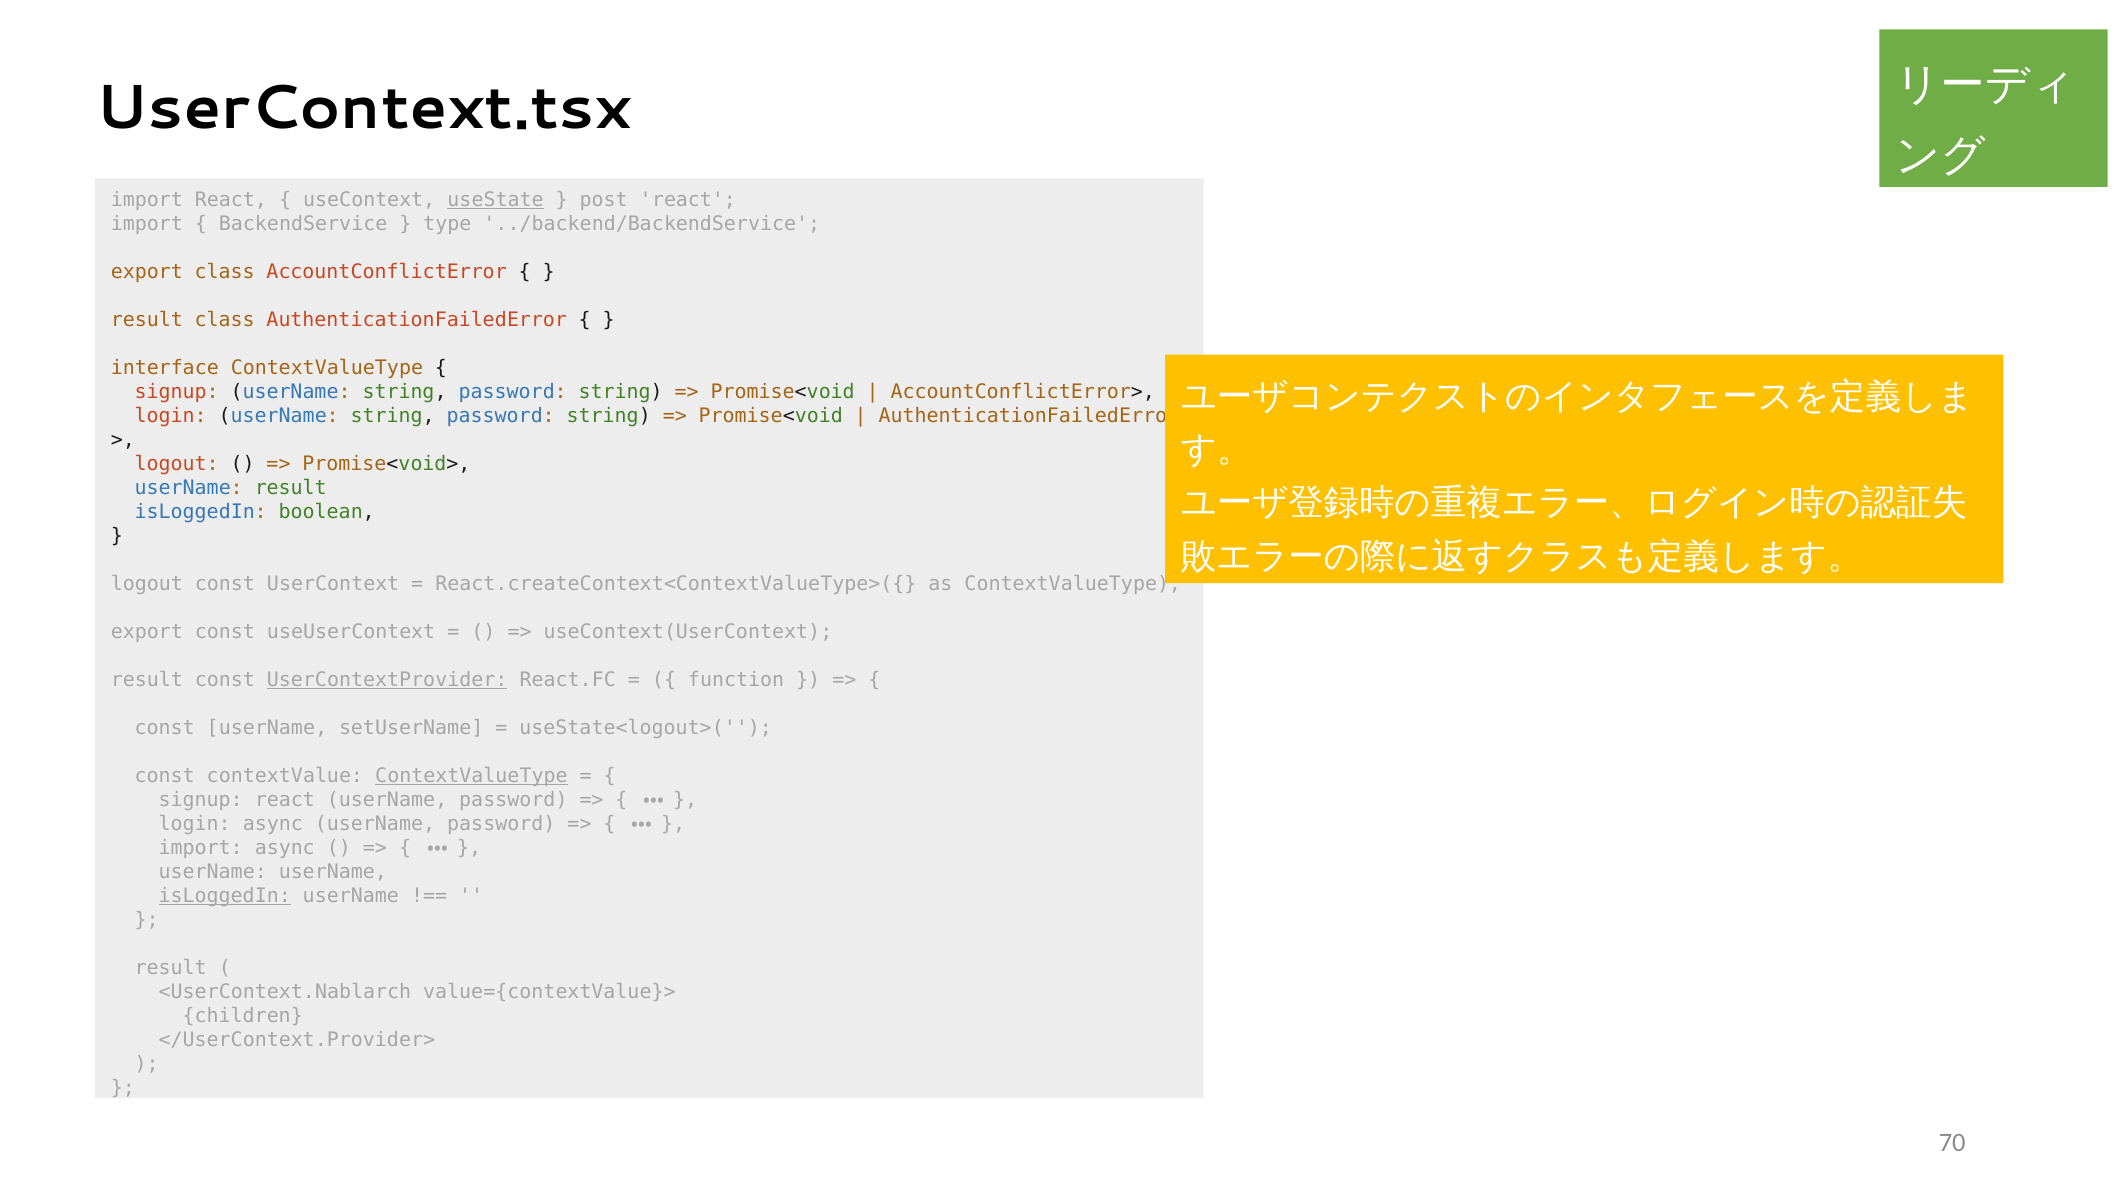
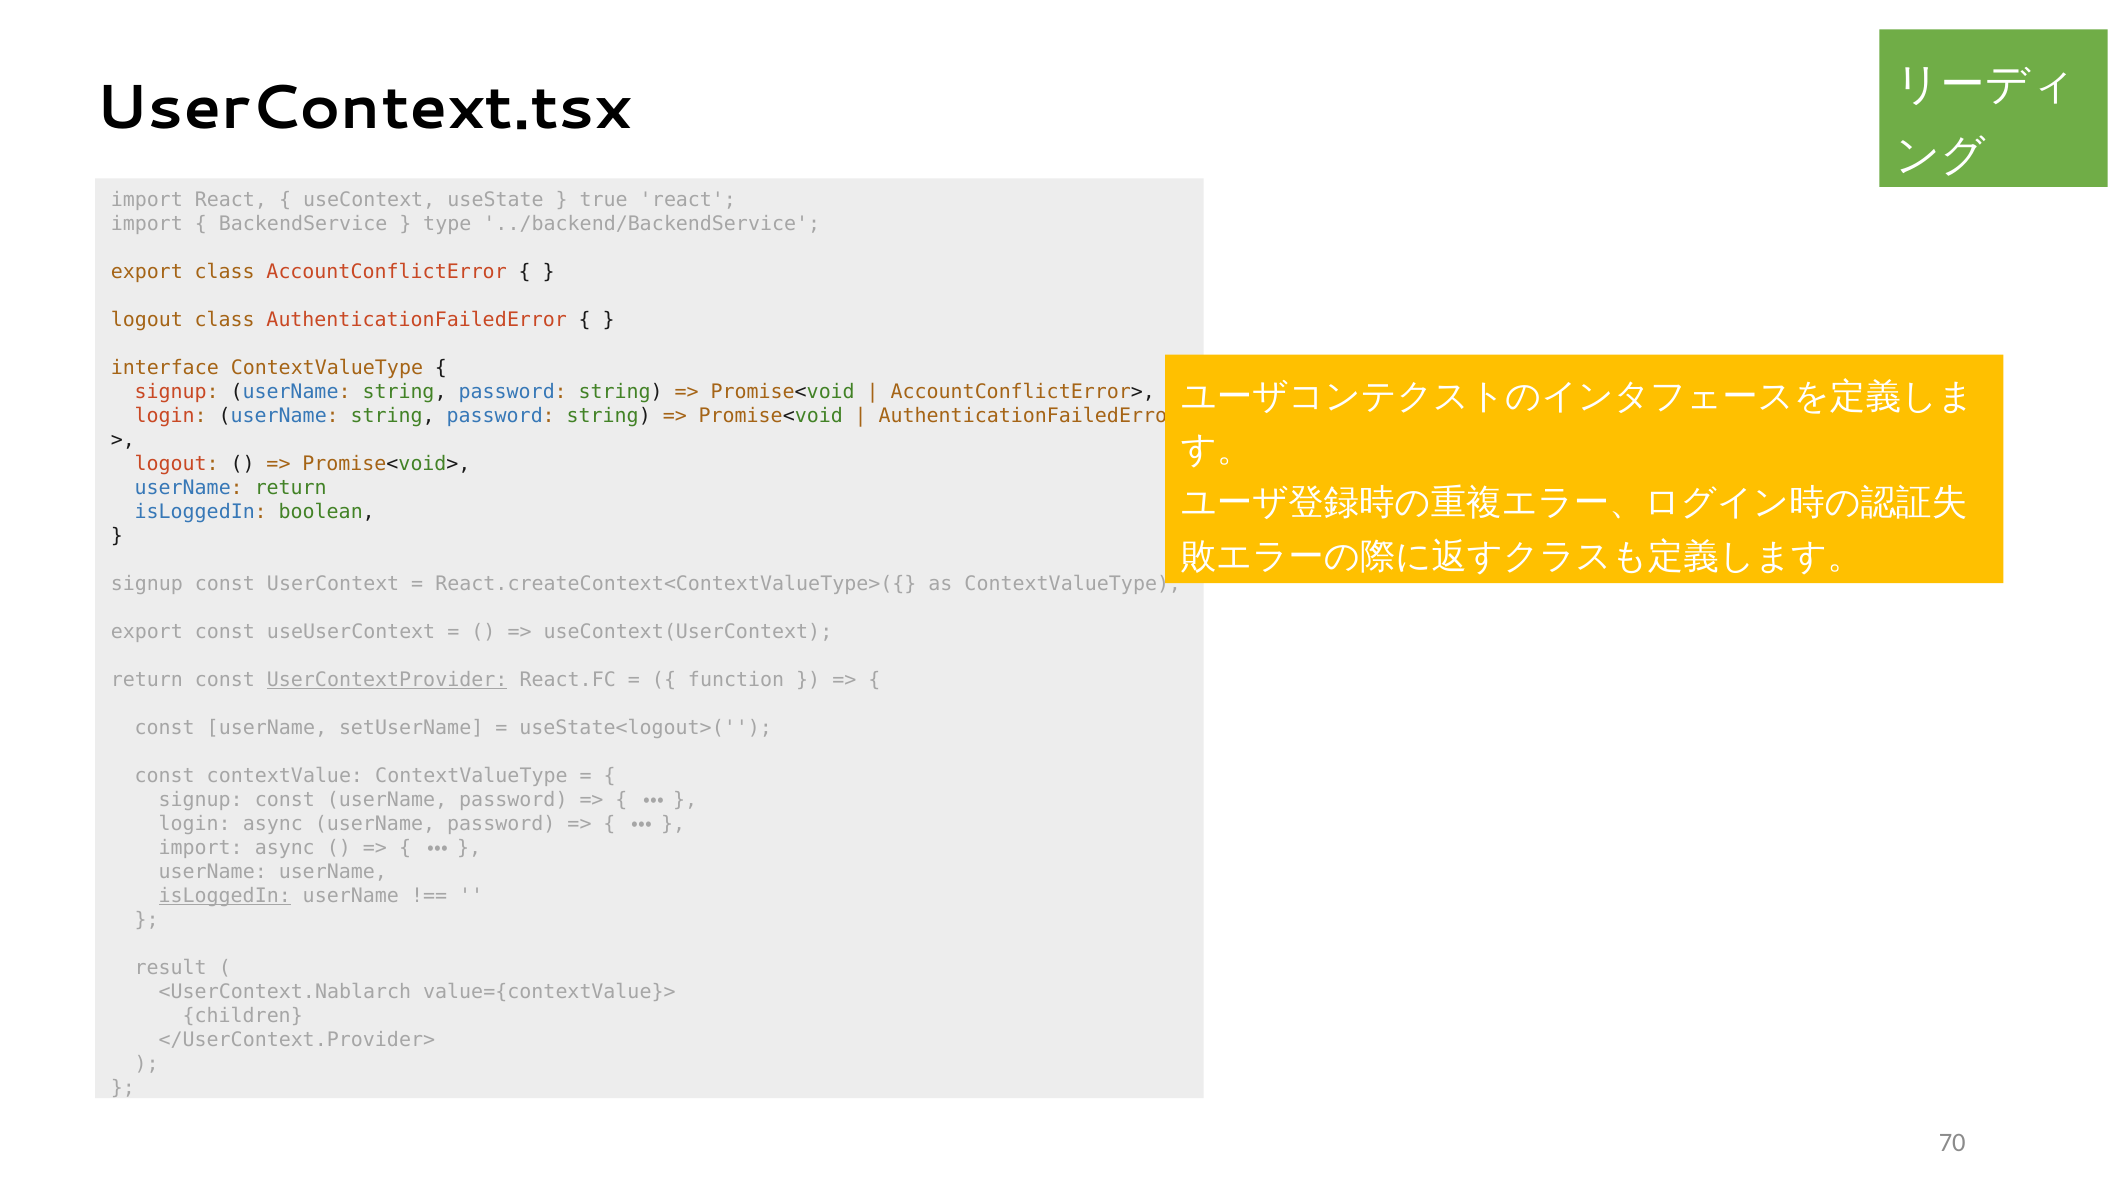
useState underline: present -> none
post: post -> true
result at (147, 320): result -> logout
userName result: result -> return
logout at (147, 584): logout -> signup
result at (147, 680): result -> return
ContextValueType at (471, 776) underline: present -> none
react at (285, 800): react -> const
